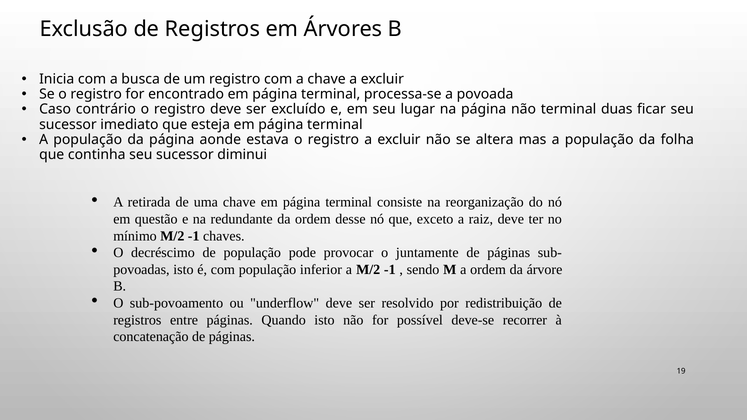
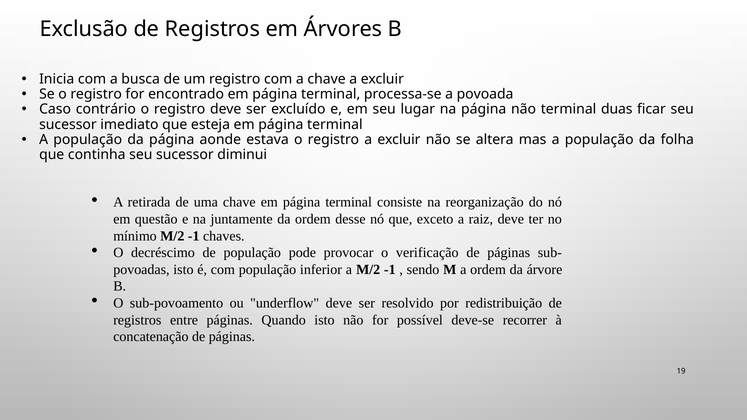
redundante: redundante -> juntamente
juntamente: juntamente -> verificação
